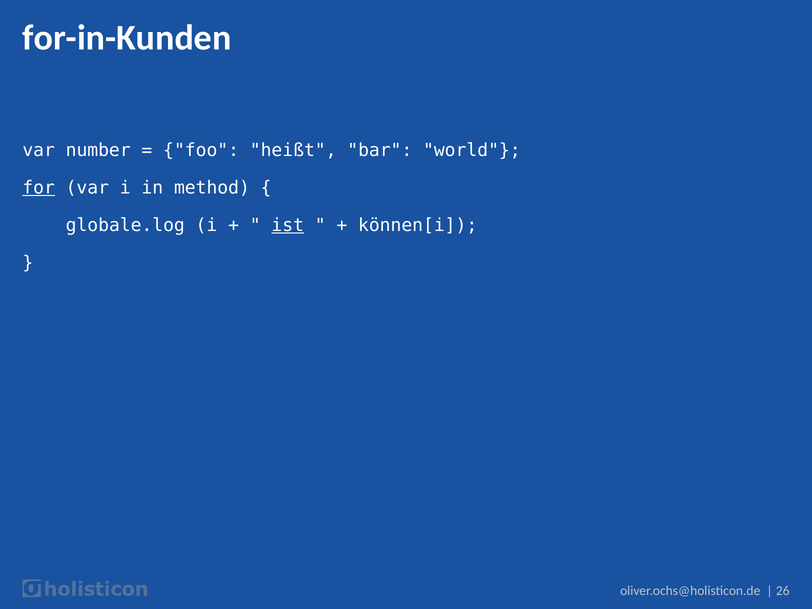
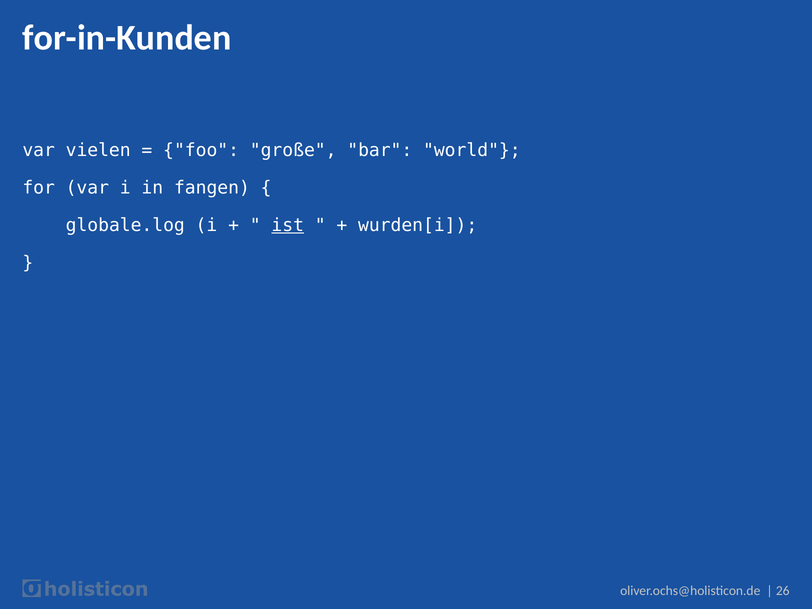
number: number -> vielen
heißt: heißt -> große
for underline: present -> none
method: method -> fangen
können[i: können[i -> wurden[i
